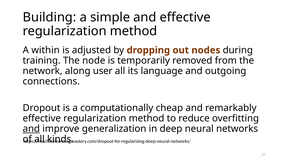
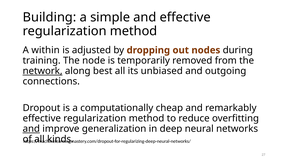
network underline: none -> present
user: user -> best
language: language -> unbiased
